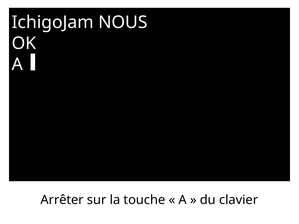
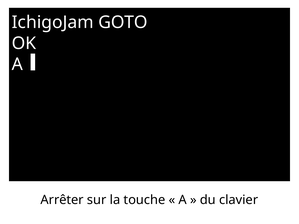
NOUS: NOUS -> GOTO
